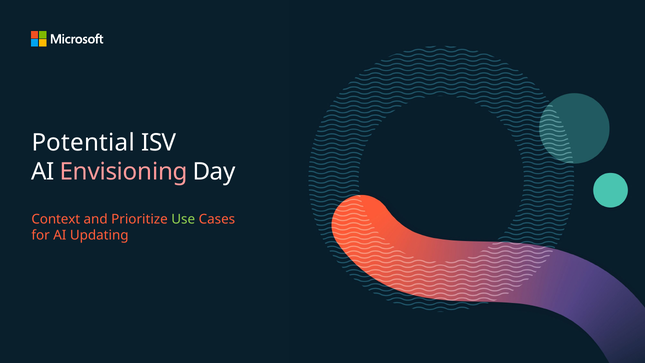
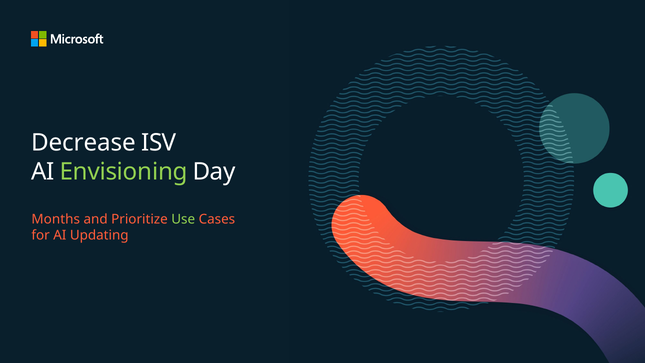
Potential: Potential -> Decrease
Envisioning colour: pink -> light green
Context: Context -> Months
